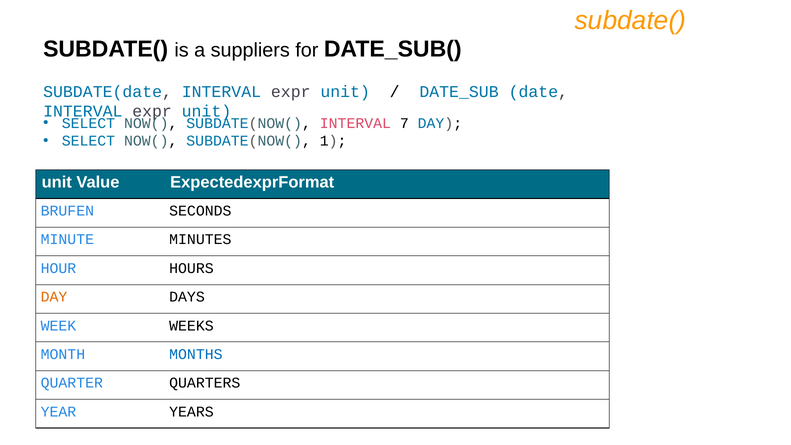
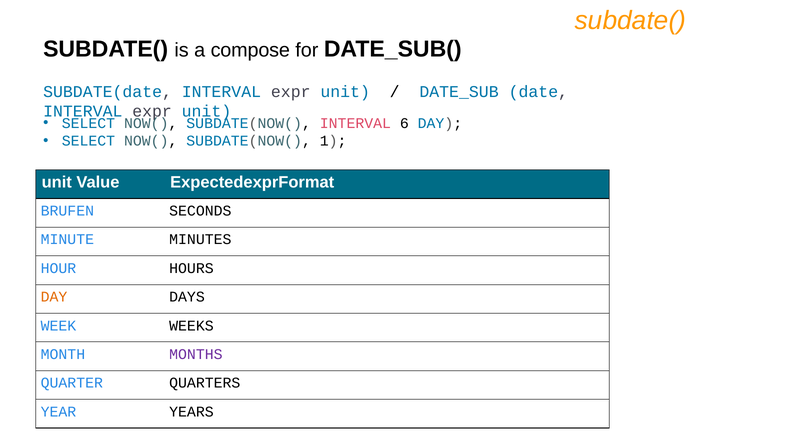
suppliers: suppliers -> compose
7: 7 -> 6
MONTHS colour: blue -> purple
